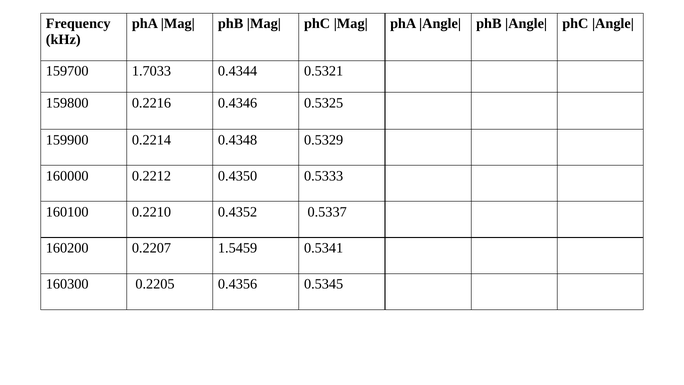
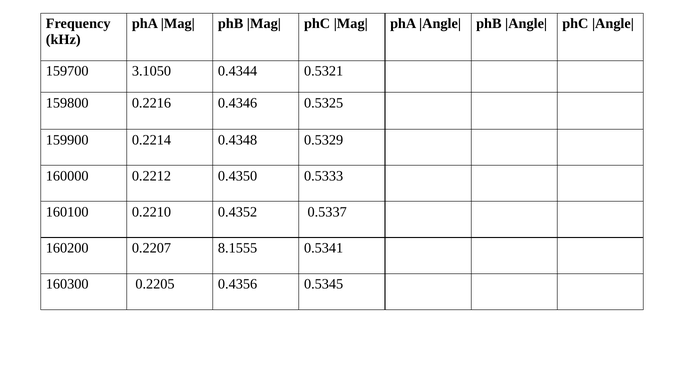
1.7033: 1.7033 -> 3.1050
1.5459: 1.5459 -> 8.1555
